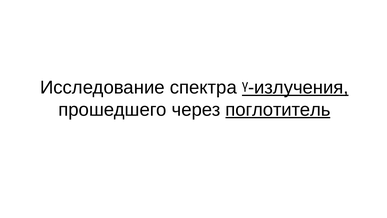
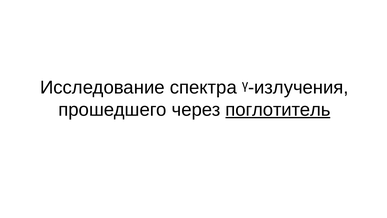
ᵞ-излучения underline: present -> none
